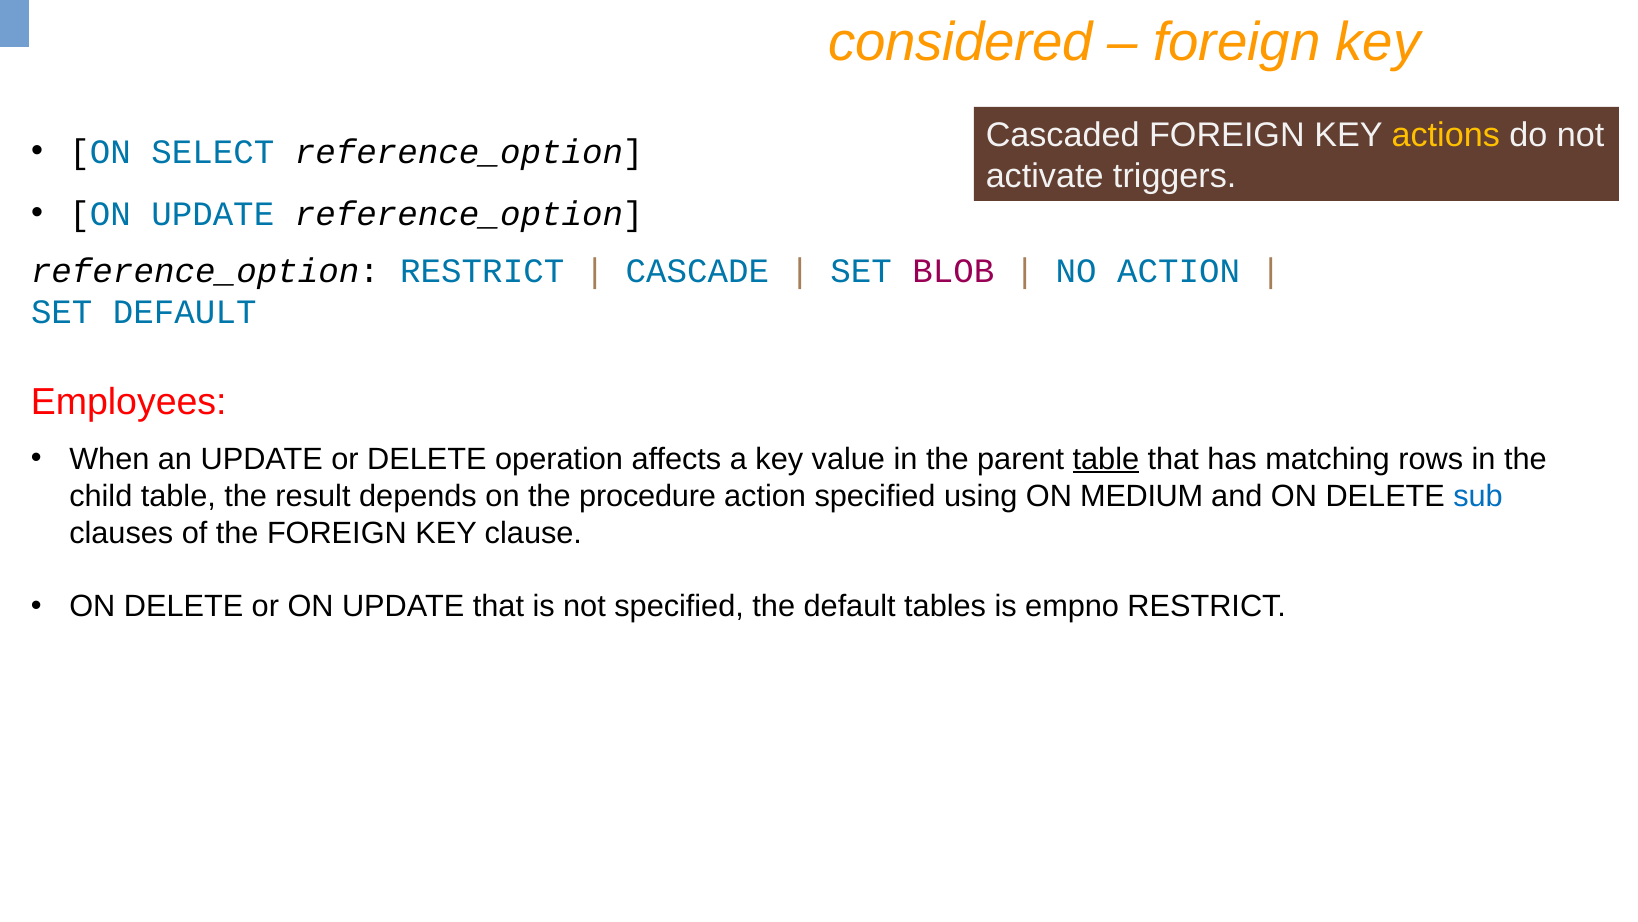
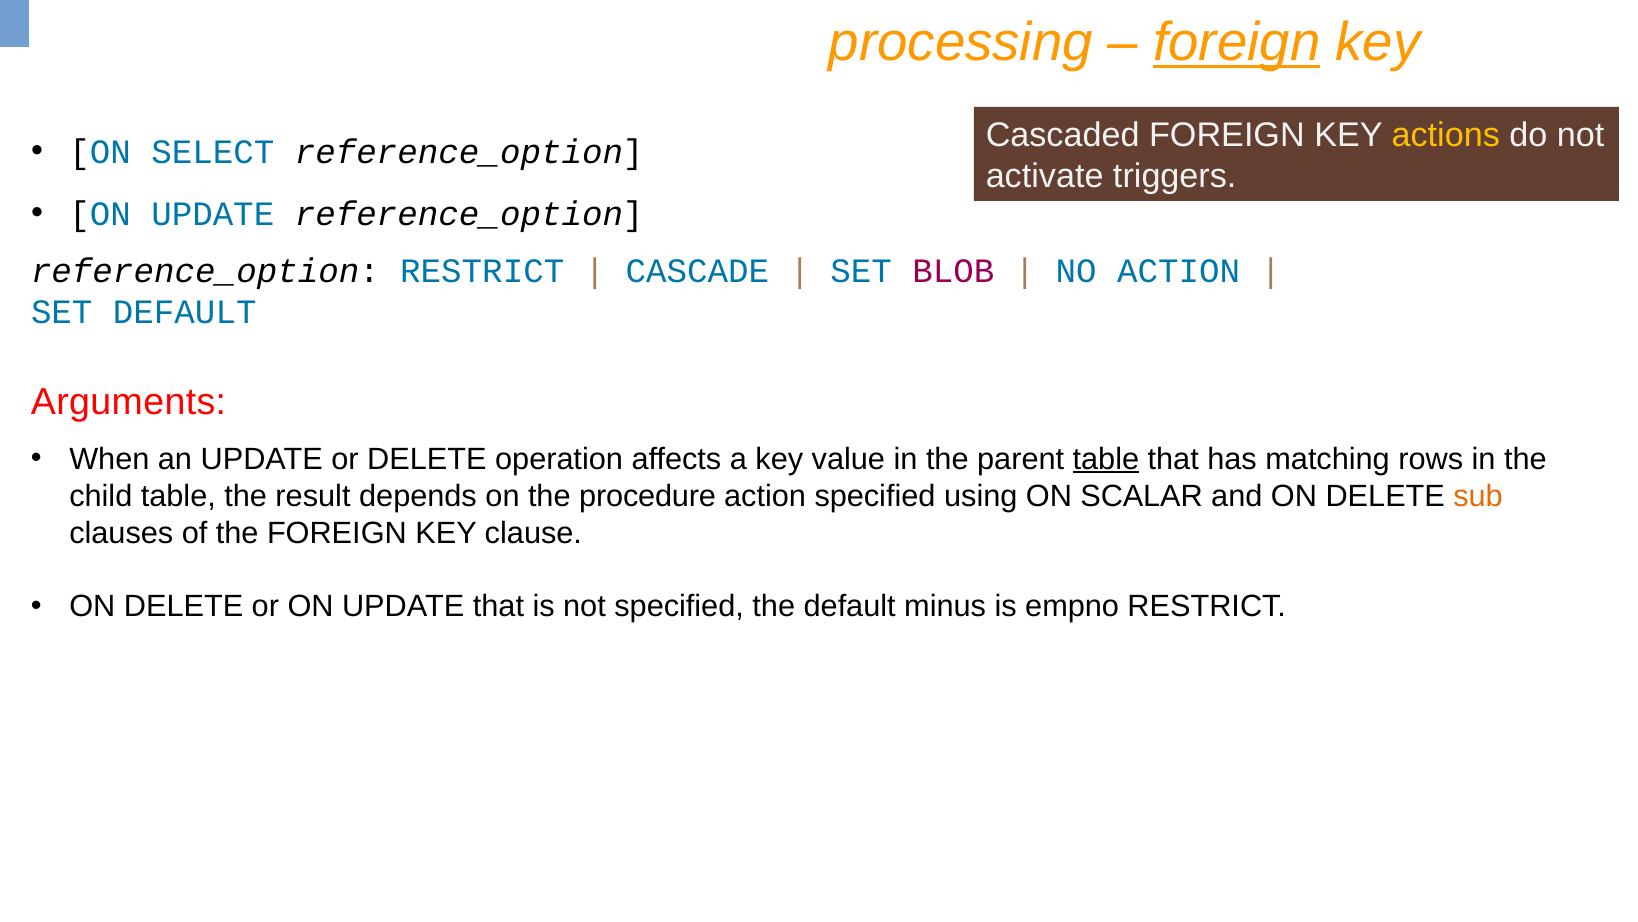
considered: considered -> processing
foreign at (1237, 43) underline: none -> present
Employees: Employees -> Arguments
MEDIUM: MEDIUM -> SCALAR
sub colour: blue -> orange
tables: tables -> minus
